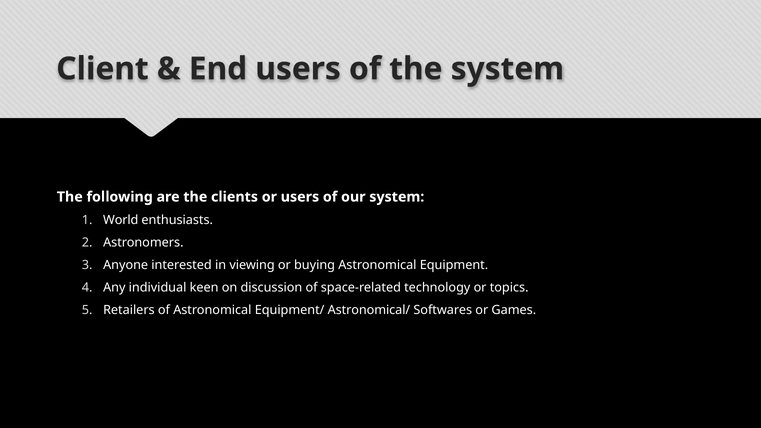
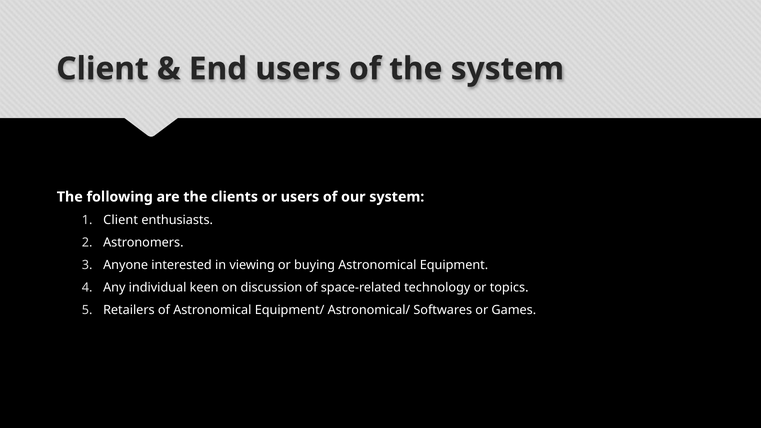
World at (121, 220): World -> Client
